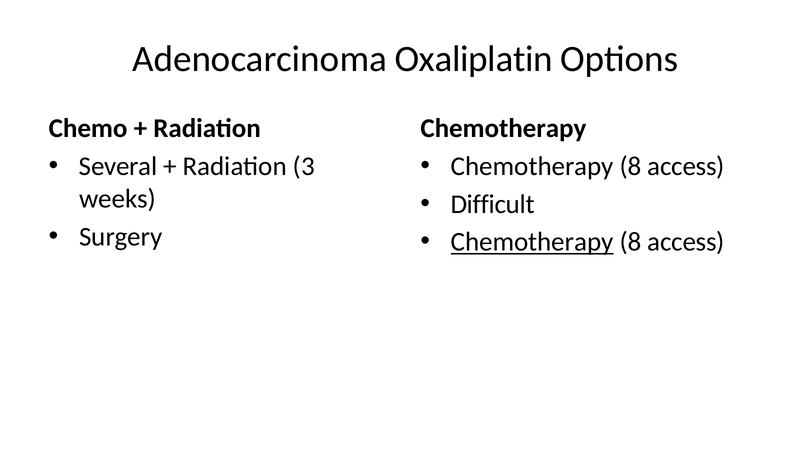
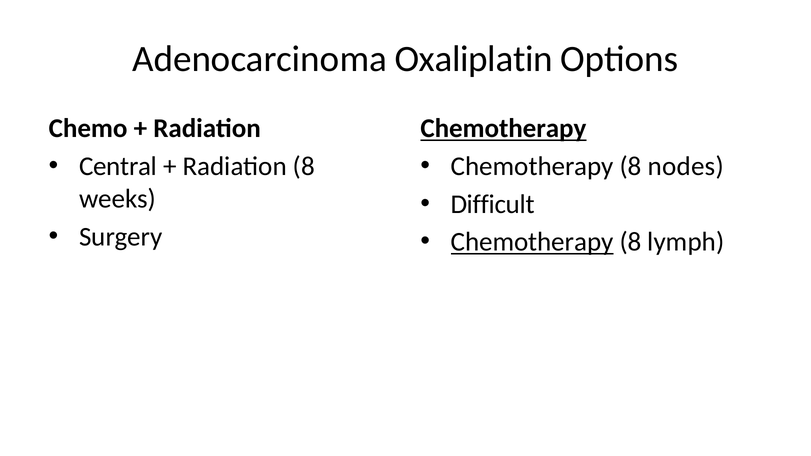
Chemotherapy at (503, 129) underline: none -> present
Several: Several -> Central
Radiation 3: 3 -> 8
access at (686, 166): access -> nodes
access at (686, 242): access -> lymph
